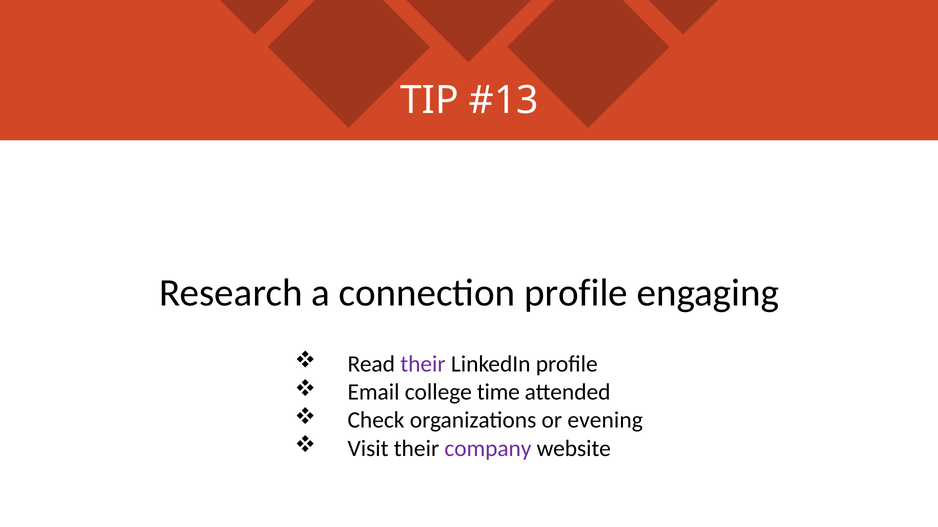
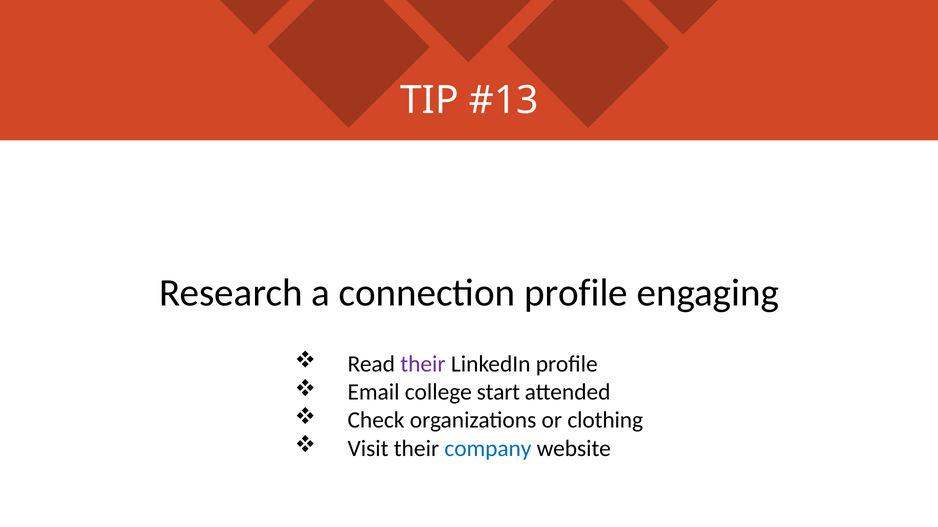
time: time -> start
evening: evening -> clothing
company colour: purple -> blue
